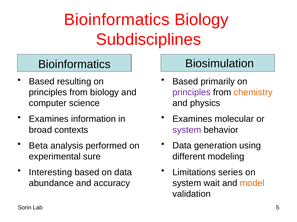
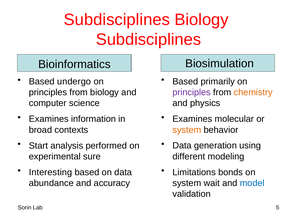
Bioinformatics at (117, 20): Bioinformatics -> Subdisciplines
resulting: resulting -> undergo
system at (187, 130) colour: purple -> orange
Beta: Beta -> Start
series: series -> bonds
model colour: orange -> blue
